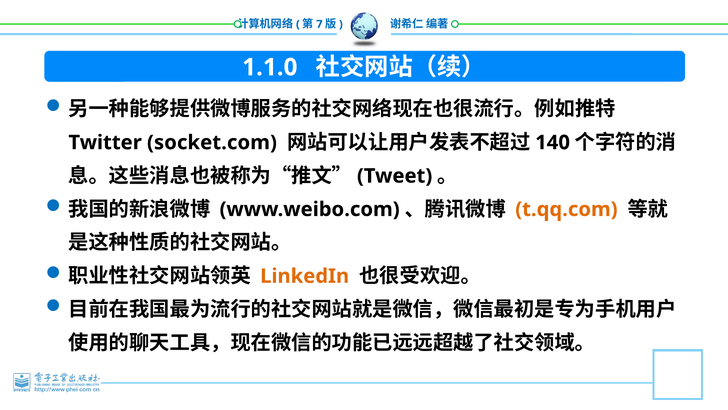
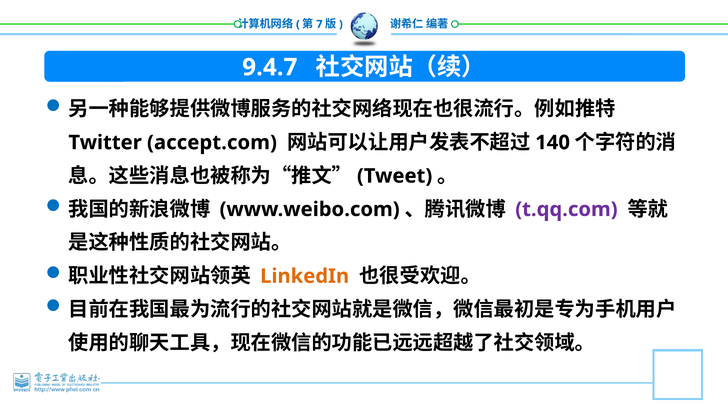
1.1.0: 1.1.0 -> 9.4.7
socket.com: socket.com -> accept.com
t.qq.com colour: orange -> purple
